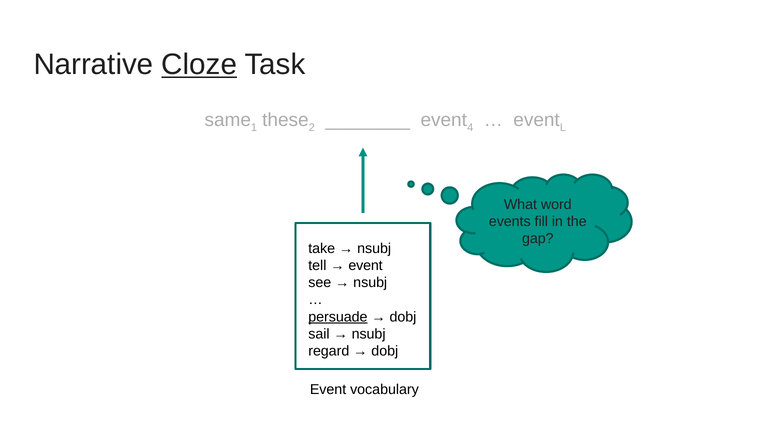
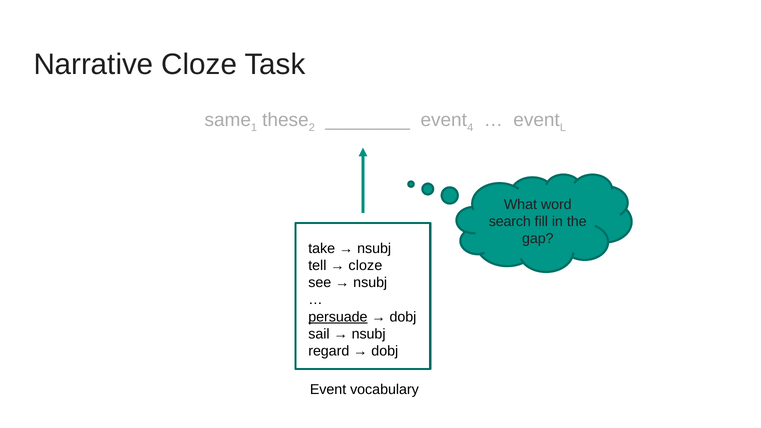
Cloze at (199, 64) underline: present -> none
events: events -> search
event at (366, 266): event -> cloze
